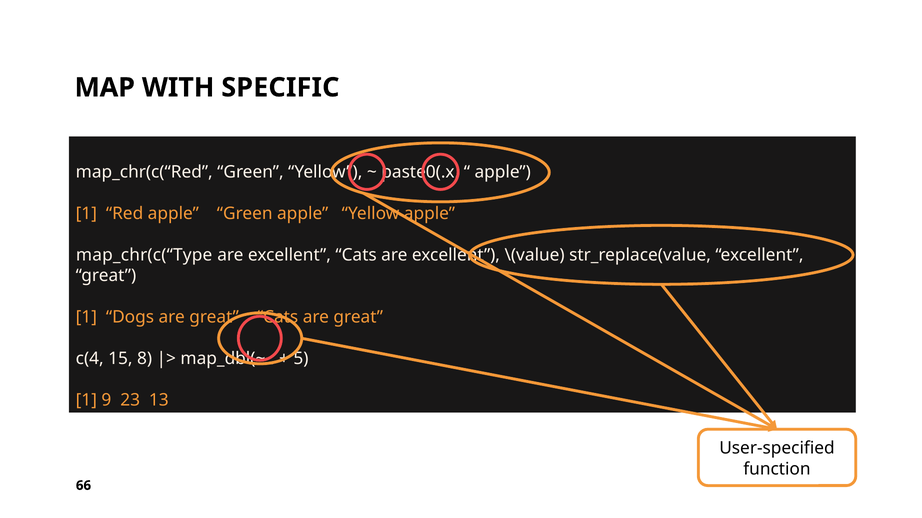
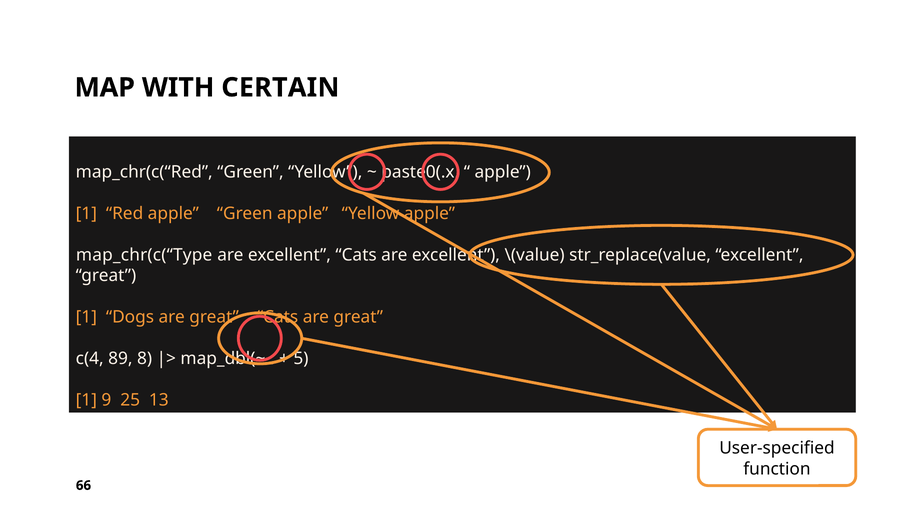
SPECIFIC: SPECIFIC -> CERTAIN
15: 15 -> 89
23: 23 -> 25
